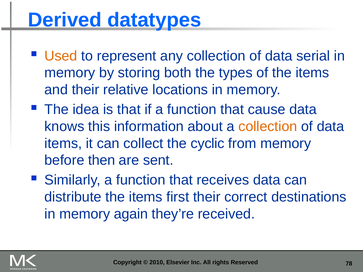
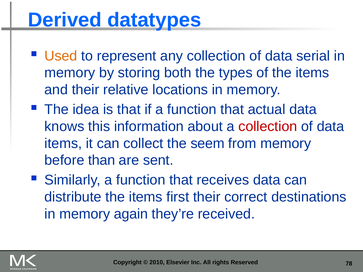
cause: cause -> actual
collection at (268, 127) colour: orange -> red
cyclic: cyclic -> seem
then: then -> than
